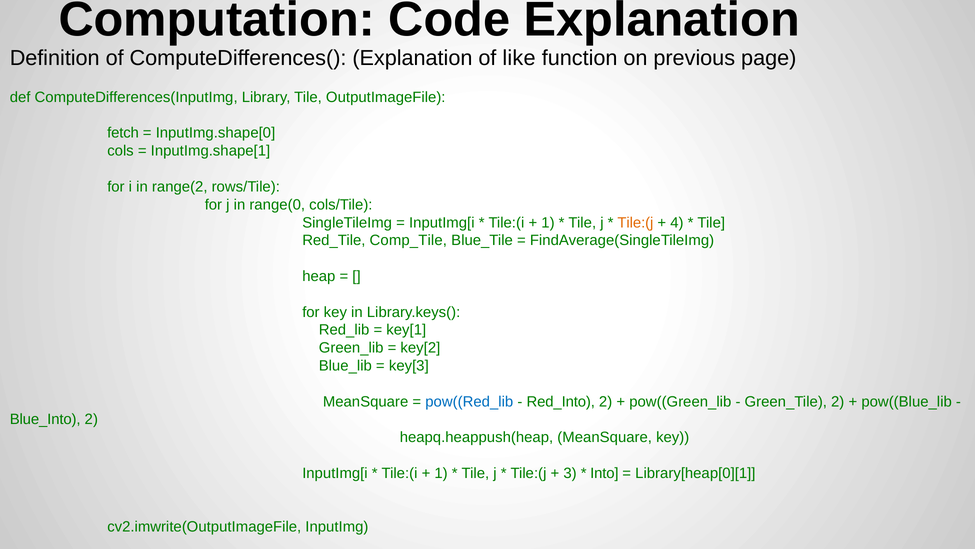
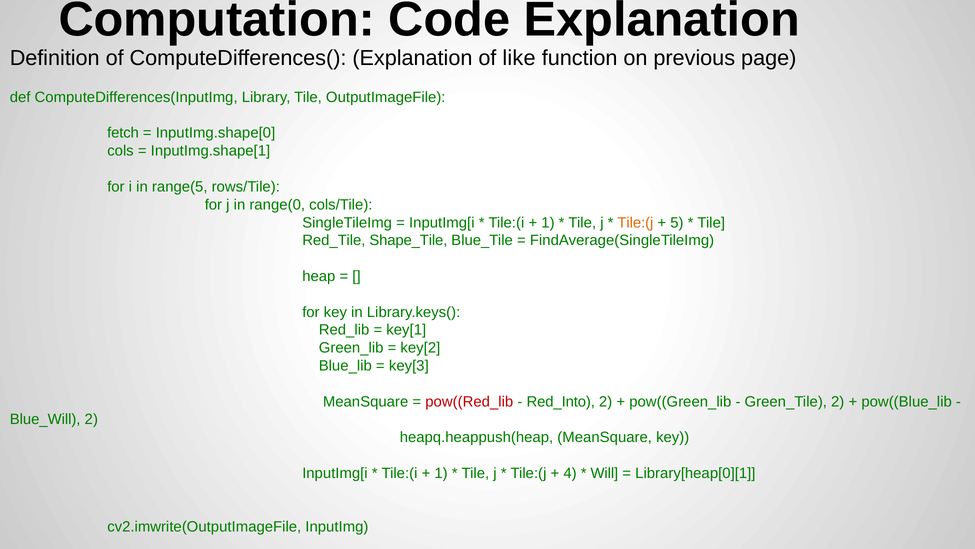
range(2: range(2 -> range(5
4: 4 -> 5
Comp_Tile: Comp_Tile -> Shape_Tile
pow((Red_lib colour: blue -> red
Blue_Into: Blue_Into -> Blue_Will
3: 3 -> 4
Into: Into -> Will
